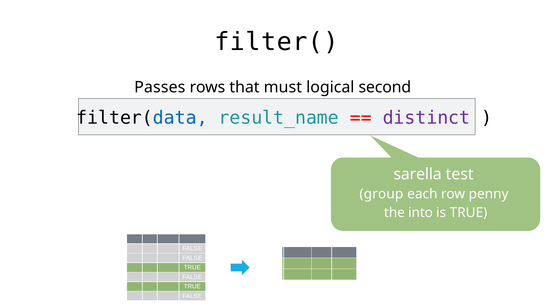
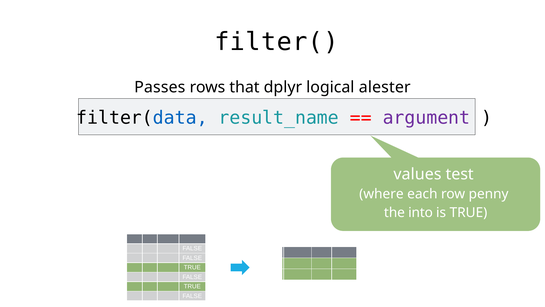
must: must -> dplyr
second: second -> alester
distinct: distinct -> argument
sarella: sarella -> values
group: group -> where
